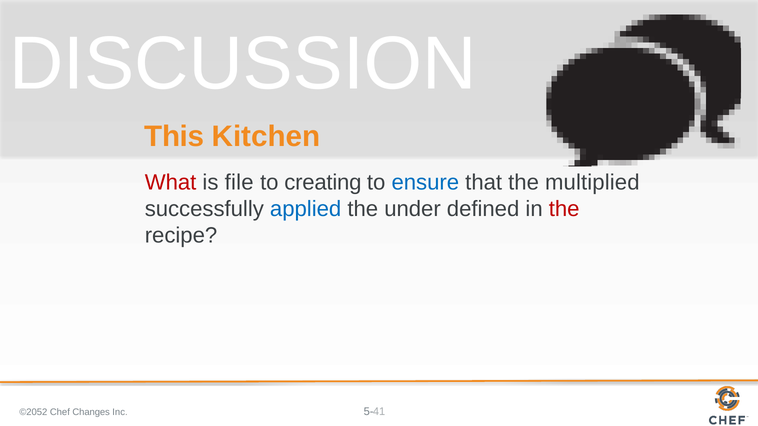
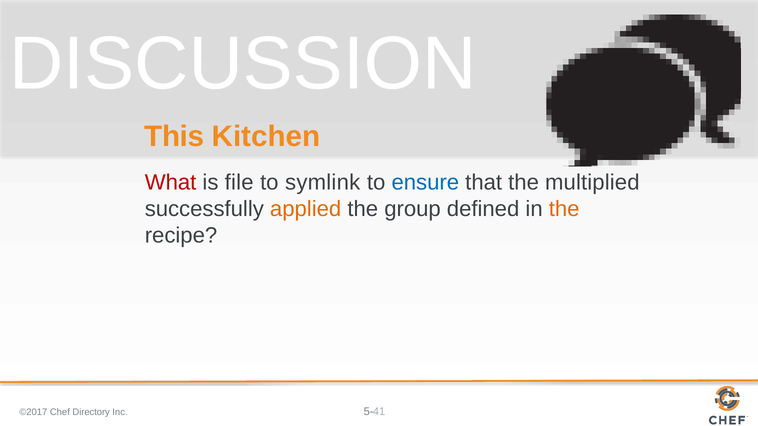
creating: creating -> symlink
applied colour: blue -> orange
under: under -> group
the at (564, 209) colour: red -> orange
©2052: ©2052 -> ©2017
Changes: Changes -> Directory
